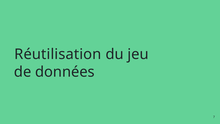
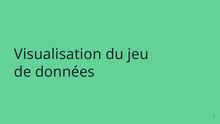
Réutilisation: Réutilisation -> Visualisation
